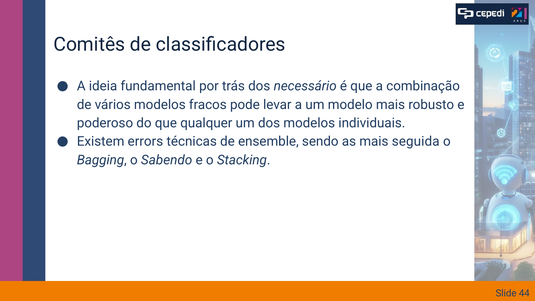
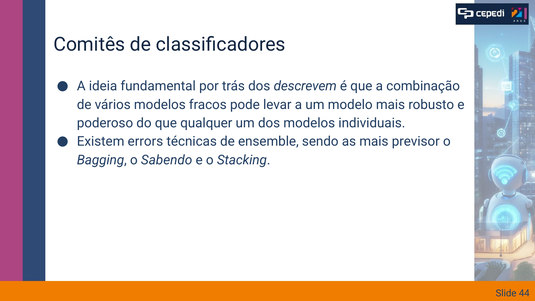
necessário: necessário -> descrevem
seguida: seguida -> previsor
